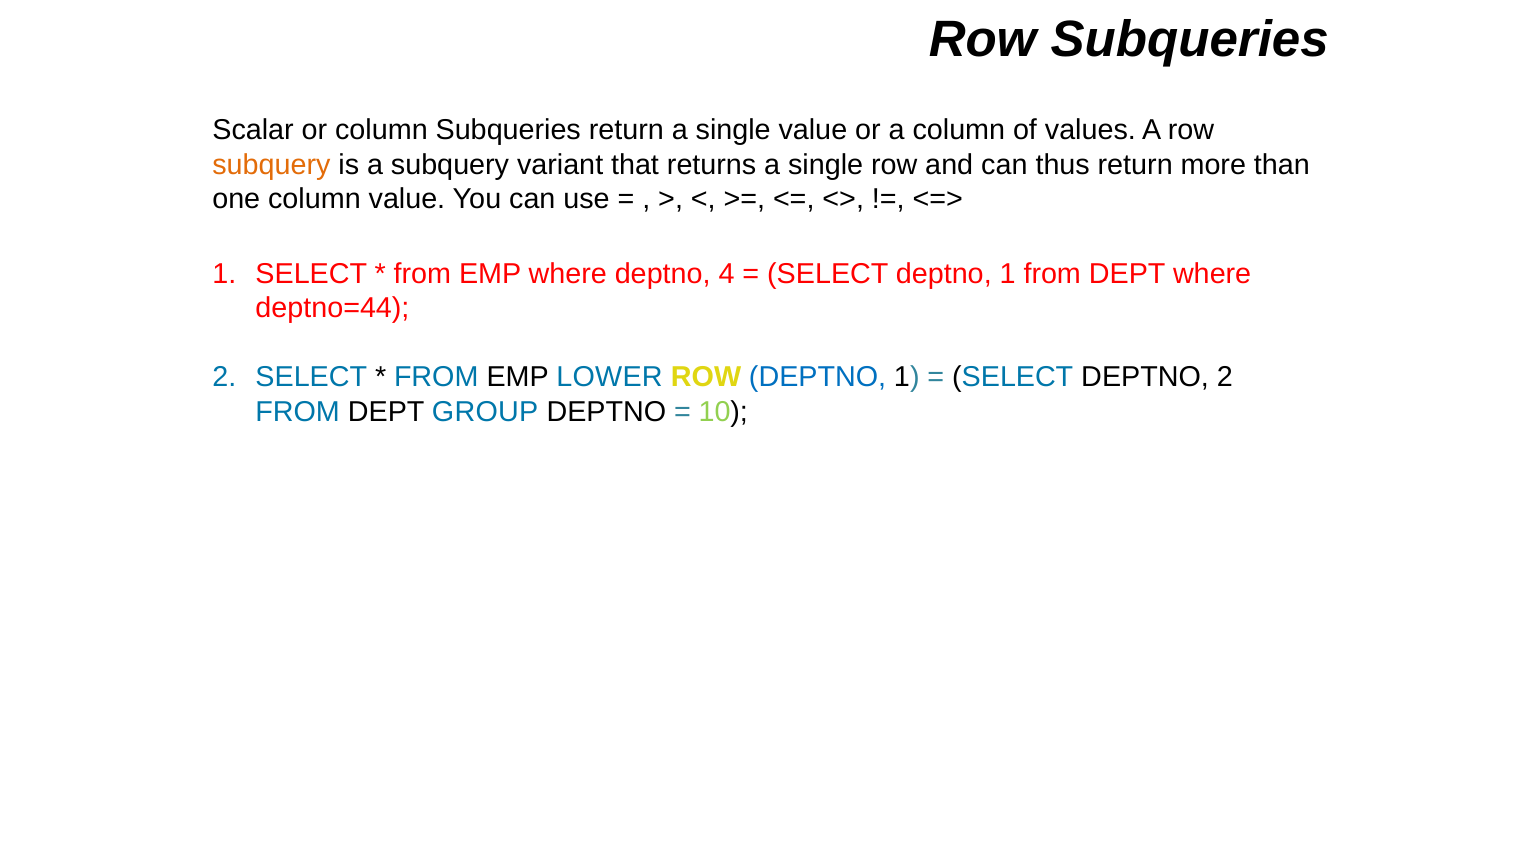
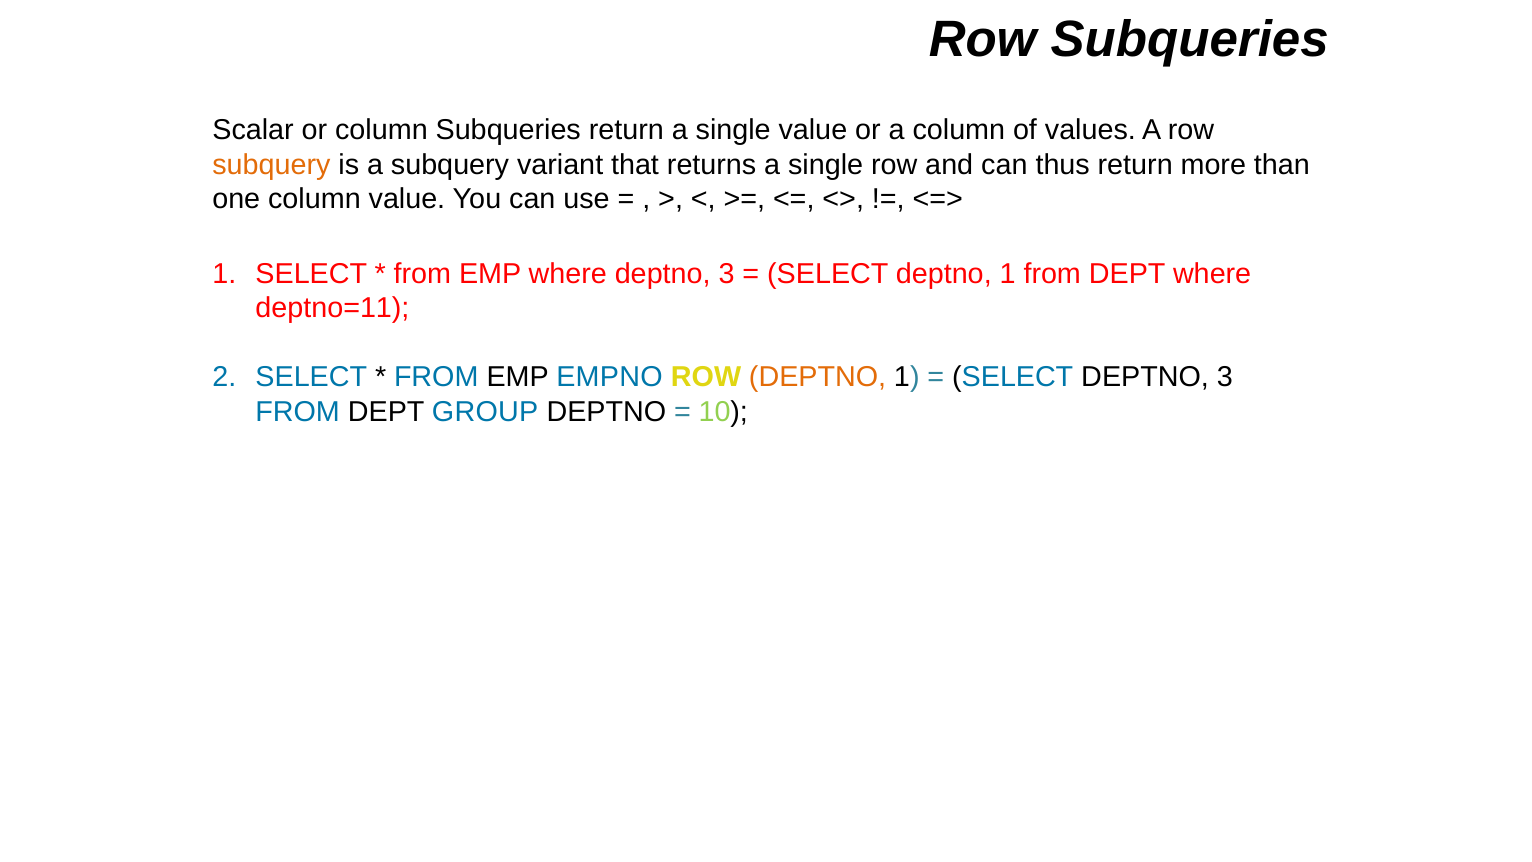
where deptno 4: 4 -> 3
deptno=44: deptno=44 -> deptno=11
LOWER: LOWER -> EMPNO
DEPTNO at (818, 377) colour: blue -> orange
SELECT DEPTNO 2: 2 -> 3
